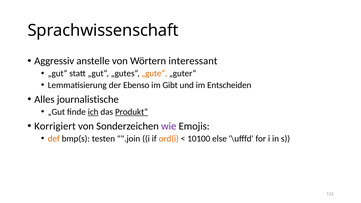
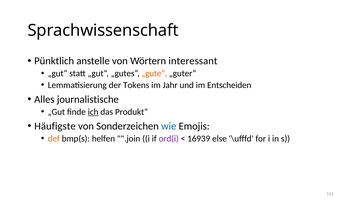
Aggressiv: Aggressiv -> Pünktlich
Ebenso: Ebenso -> Tokens
Gibt: Gibt -> Jahr
Produkt“ underline: present -> none
Korrigiert: Korrigiert -> Häufigste
wie colour: purple -> blue
testen: testen -> helfen
ord(i colour: orange -> purple
10100: 10100 -> 16939
